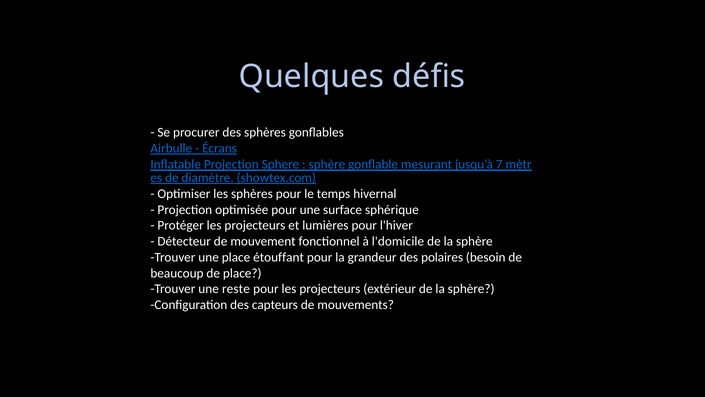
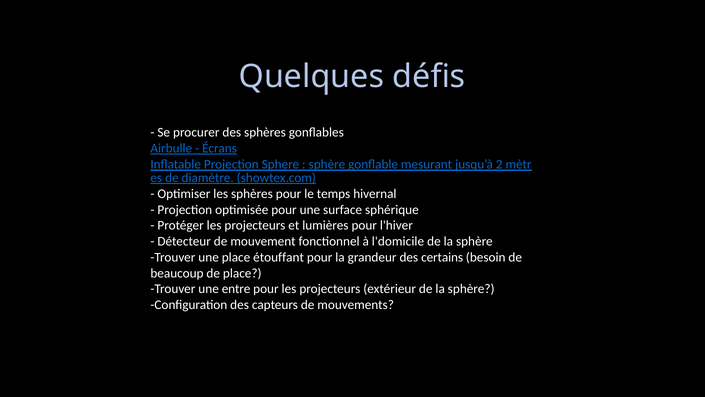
7: 7 -> 2
polaires: polaires -> certains
reste: reste -> entre
